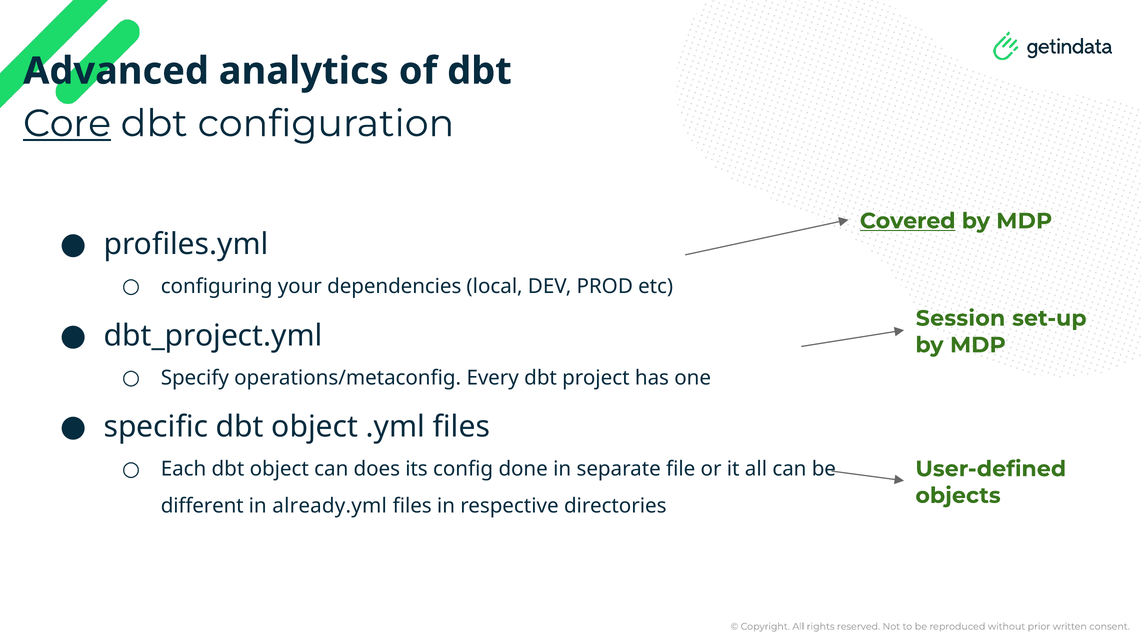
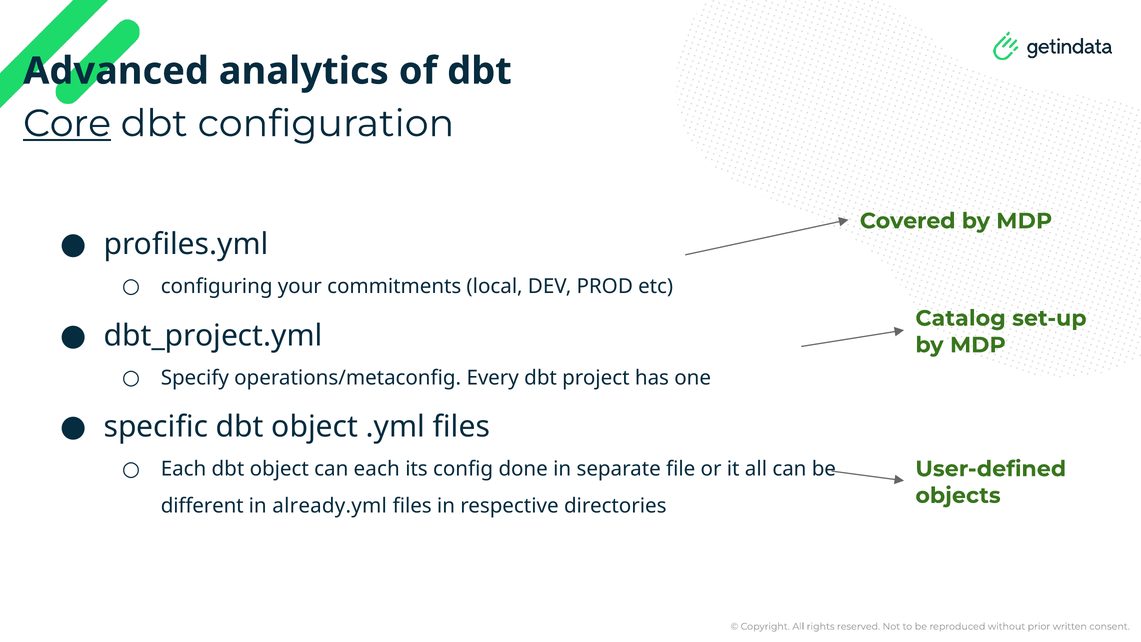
Covered underline: present -> none
dependencies: dependencies -> commitments
Session: Session -> Catalog
can does: does -> each
